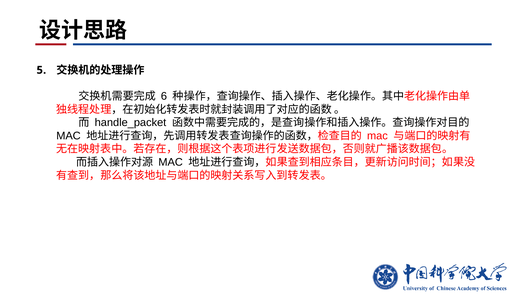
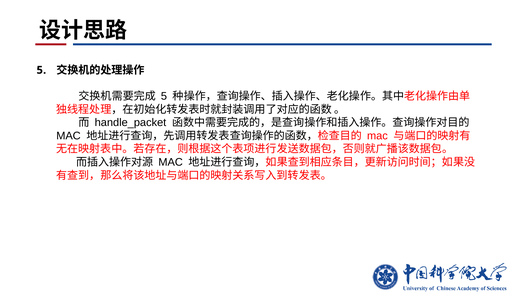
6 at (164, 96): 6 -> 5
